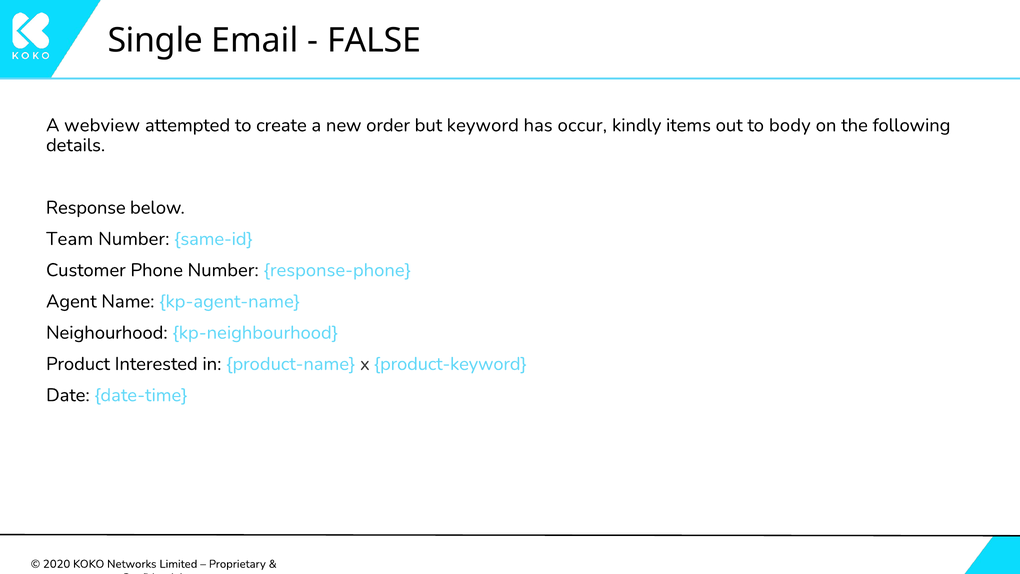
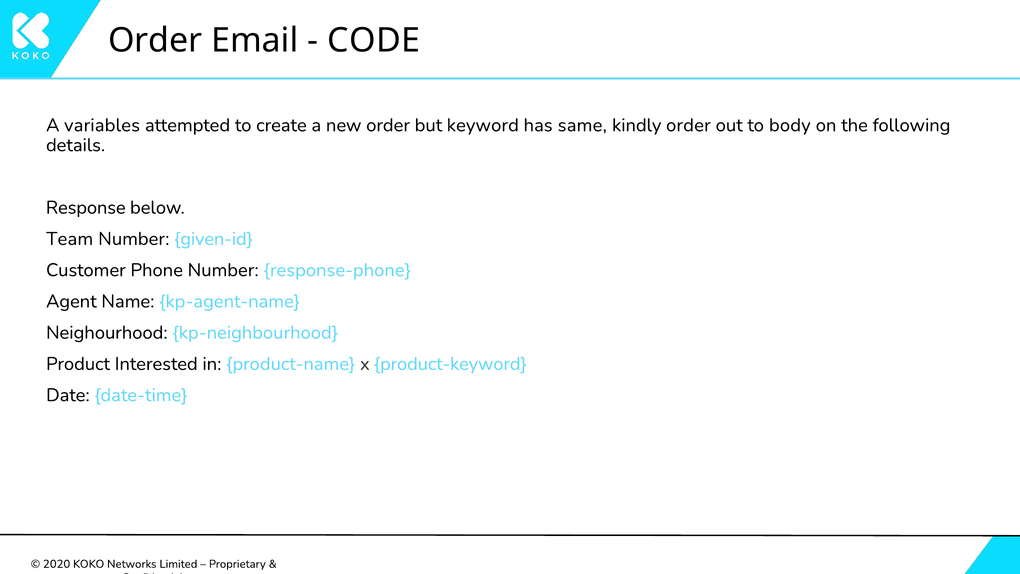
Single at (155, 40): Single -> Order
FALSE: FALSE -> CODE
webview: webview -> variables
occur: occur -> same
kindly items: items -> order
same-id: same-id -> given-id
